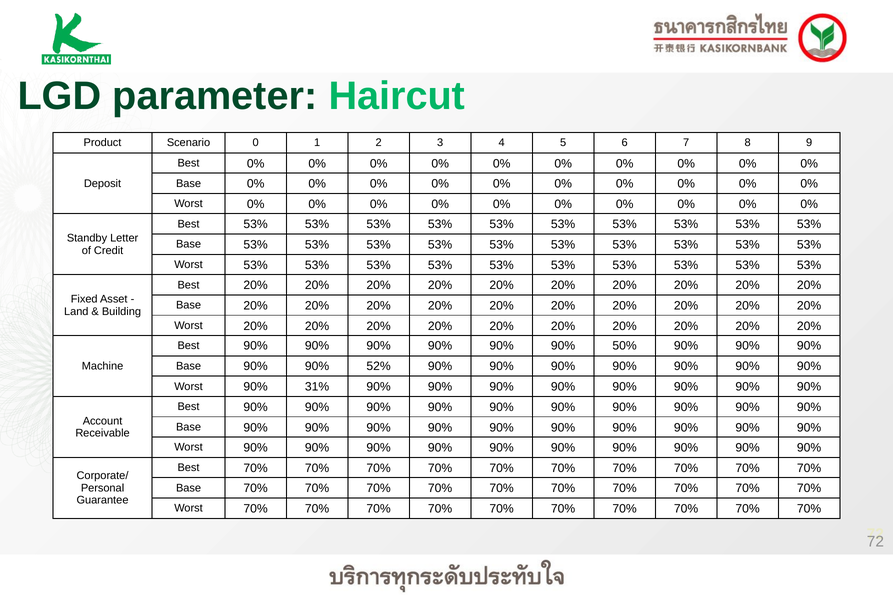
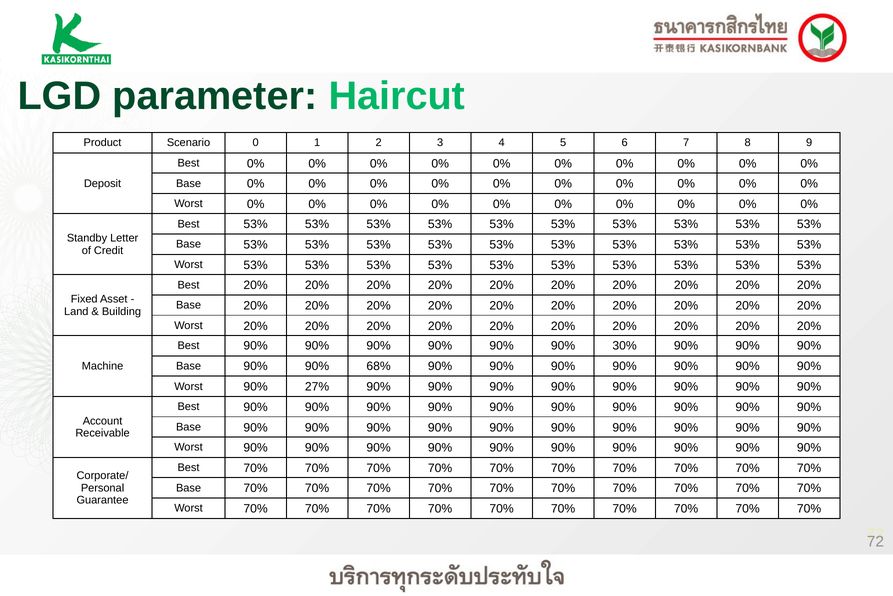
50%: 50% -> 30%
52%: 52% -> 68%
31%: 31% -> 27%
